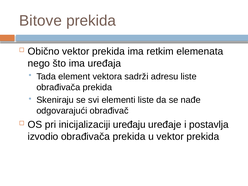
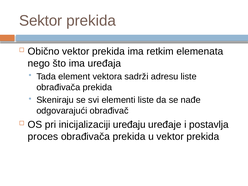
Bitove: Bitove -> Sektor
izvodio: izvodio -> proces
